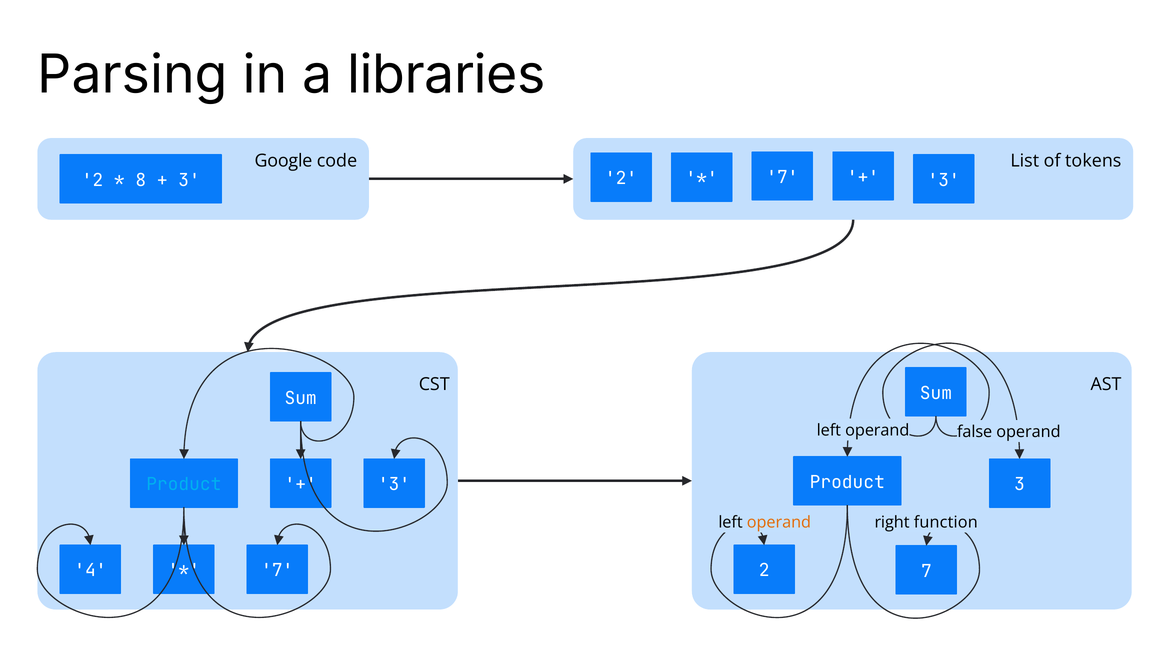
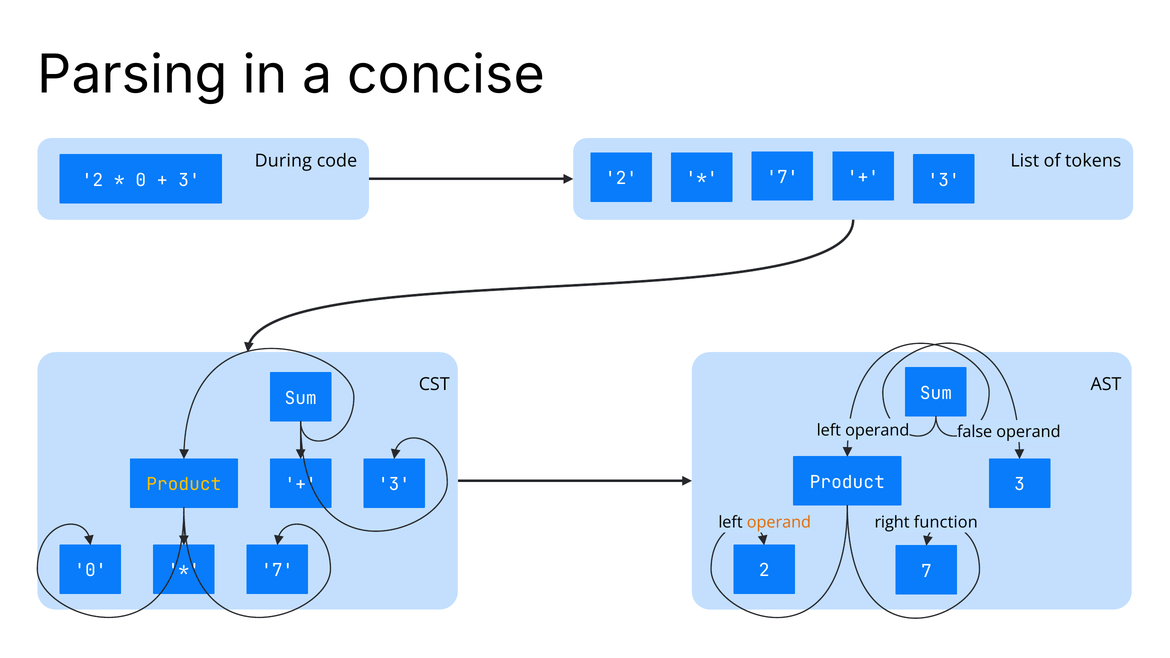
libraries: libraries -> concise
Google: Google -> During
8 at (141, 180): 8 -> 0
Product at (184, 484) colour: light blue -> yellow
4 at (90, 571): 4 -> 0
